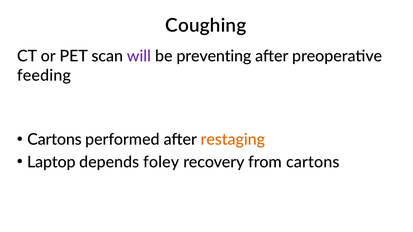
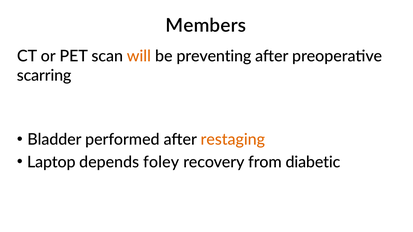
Coughing: Coughing -> Members
will colour: purple -> orange
feeding: feeding -> scarring
Cartons at (54, 140): Cartons -> Bladder
from cartons: cartons -> diabetic
